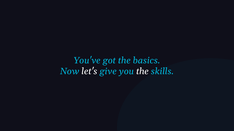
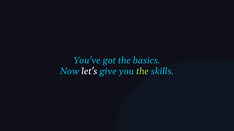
the at (143, 72) colour: white -> light green
